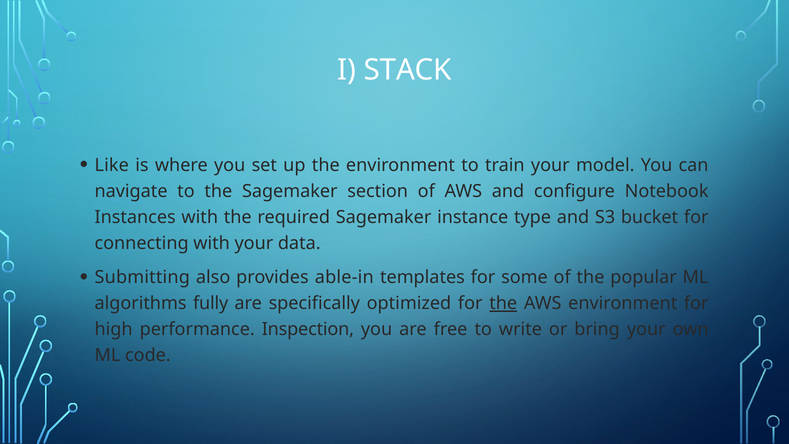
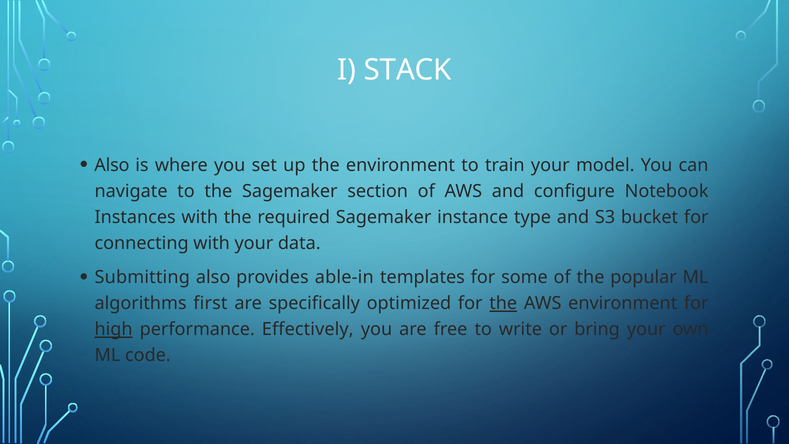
Like at (112, 165): Like -> Also
fully: fully -> first
high underline: none -> present
Inspection: Inspection -> Effectively
